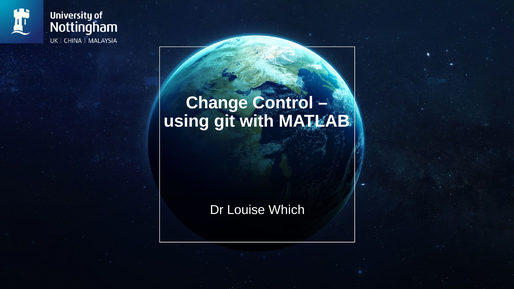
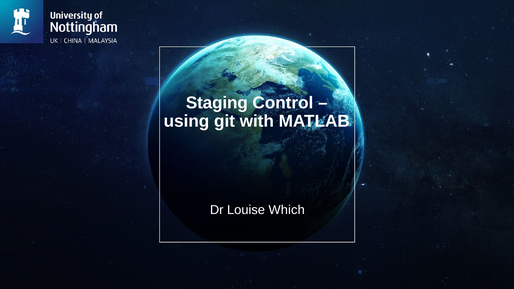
Change: Change -> Staging
